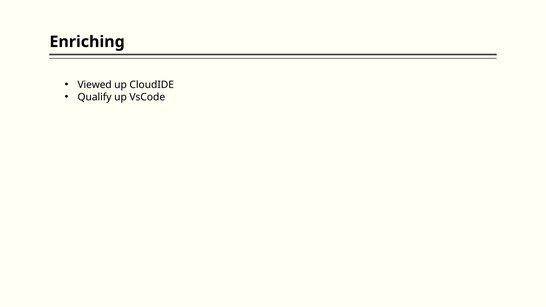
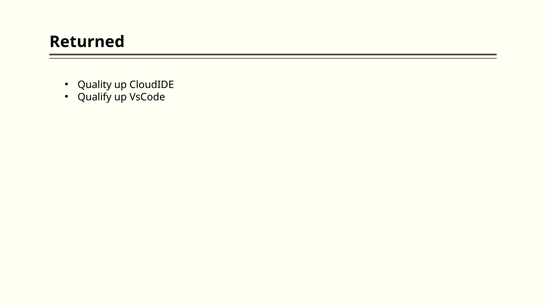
Enriching: Enriching -> Returned
Viewed: Viewed -> Quality
